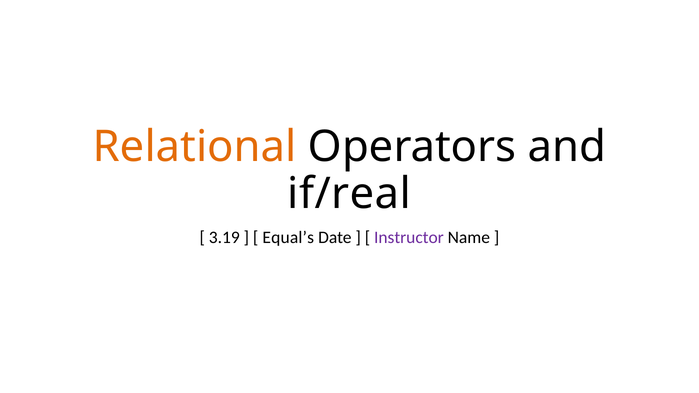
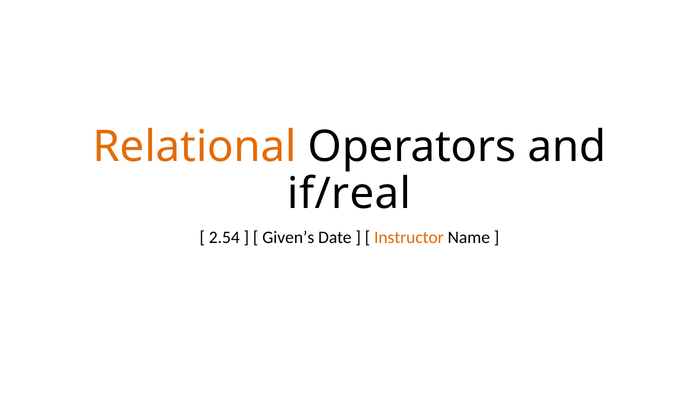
3.19: 3.19 -> 2.54
Equal’s: Equal’s -> Given’s
Instructor colour: purple -> orange
